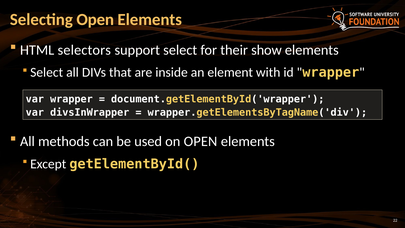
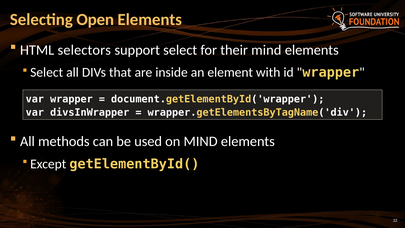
their show: show -> mind
on OPEN: OPEN -> MIND
